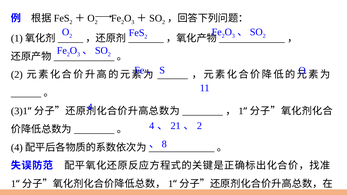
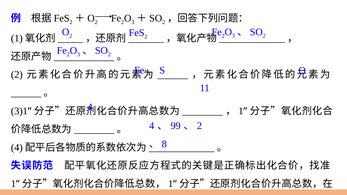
21: 21 -> 99
